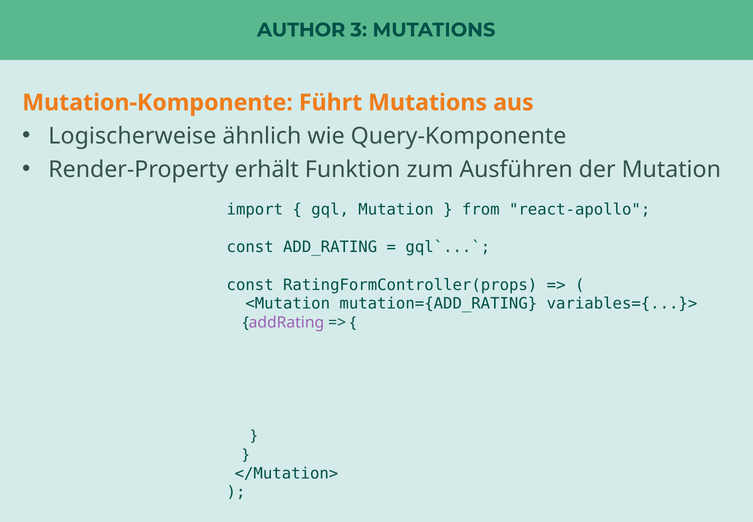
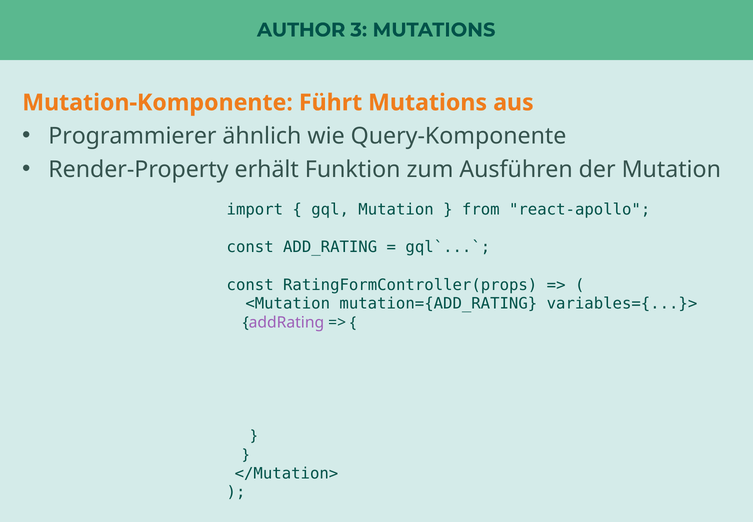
Logischerweise: Logischerweise -> Programmierer
